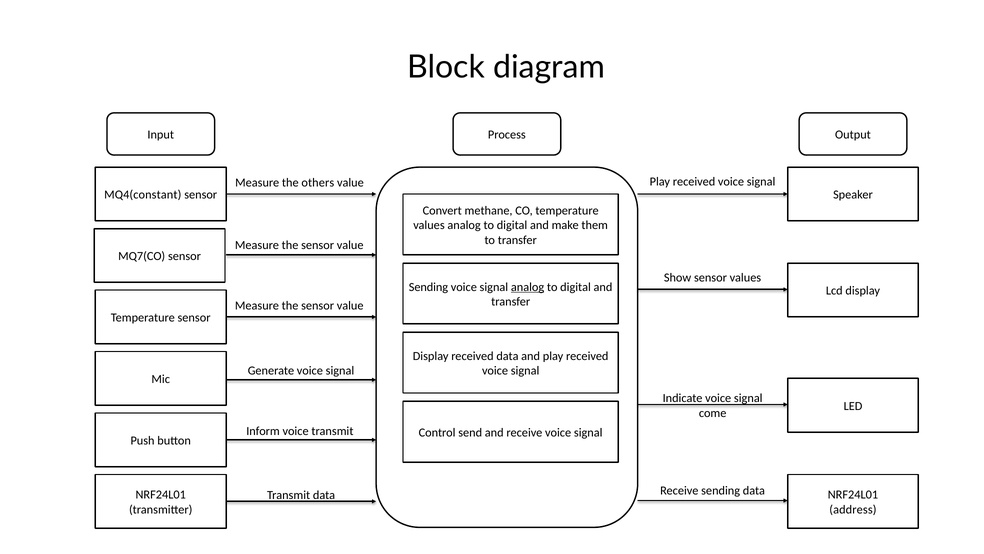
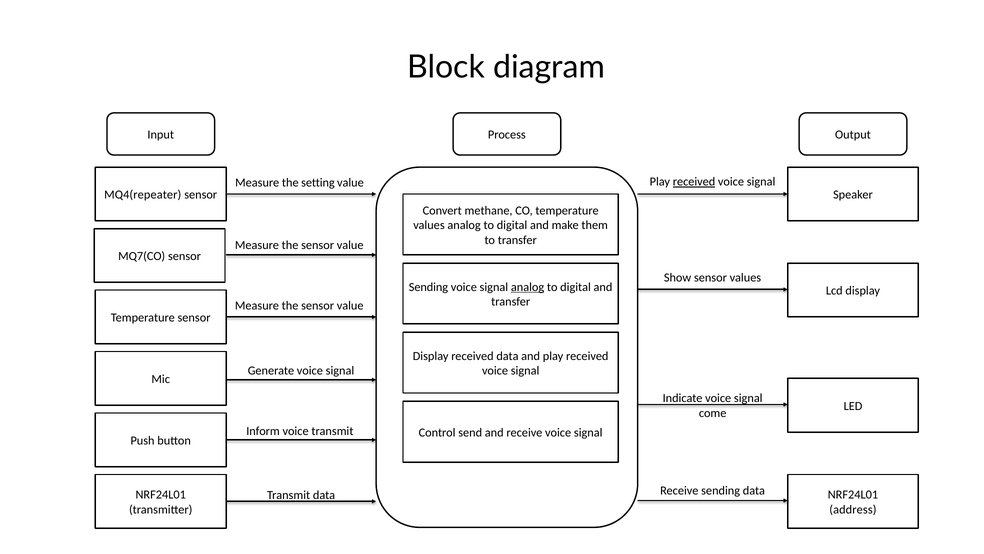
received at (694, 182) underline: none -> present
others: others -> setting
MQ4(constant: MQ4(constant -> MQ4(repeater
